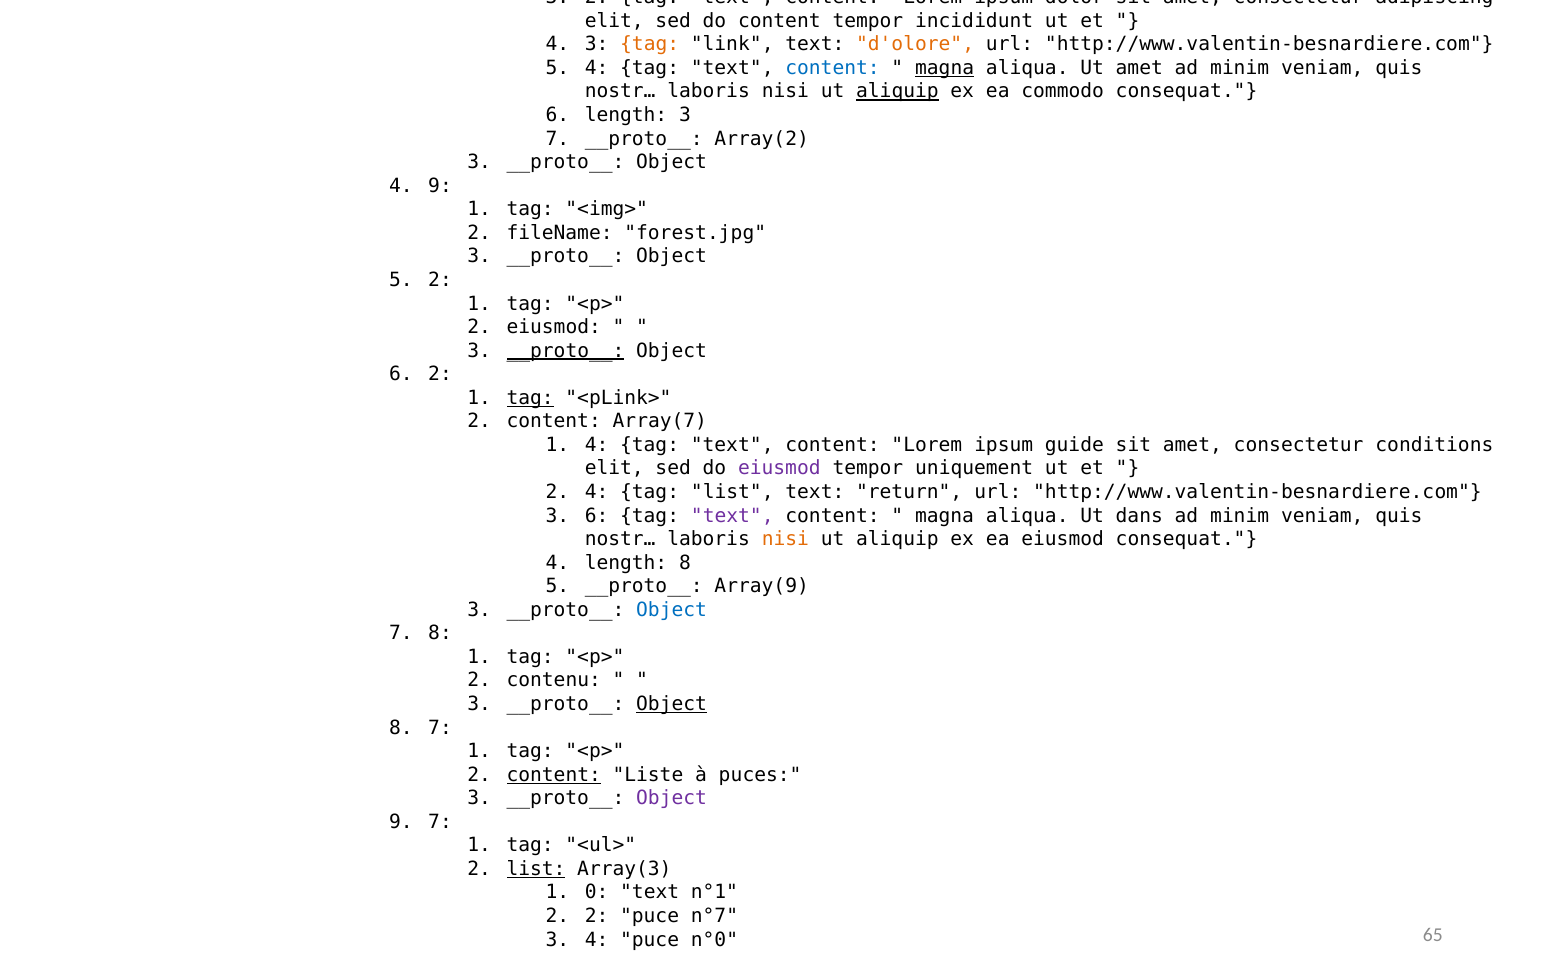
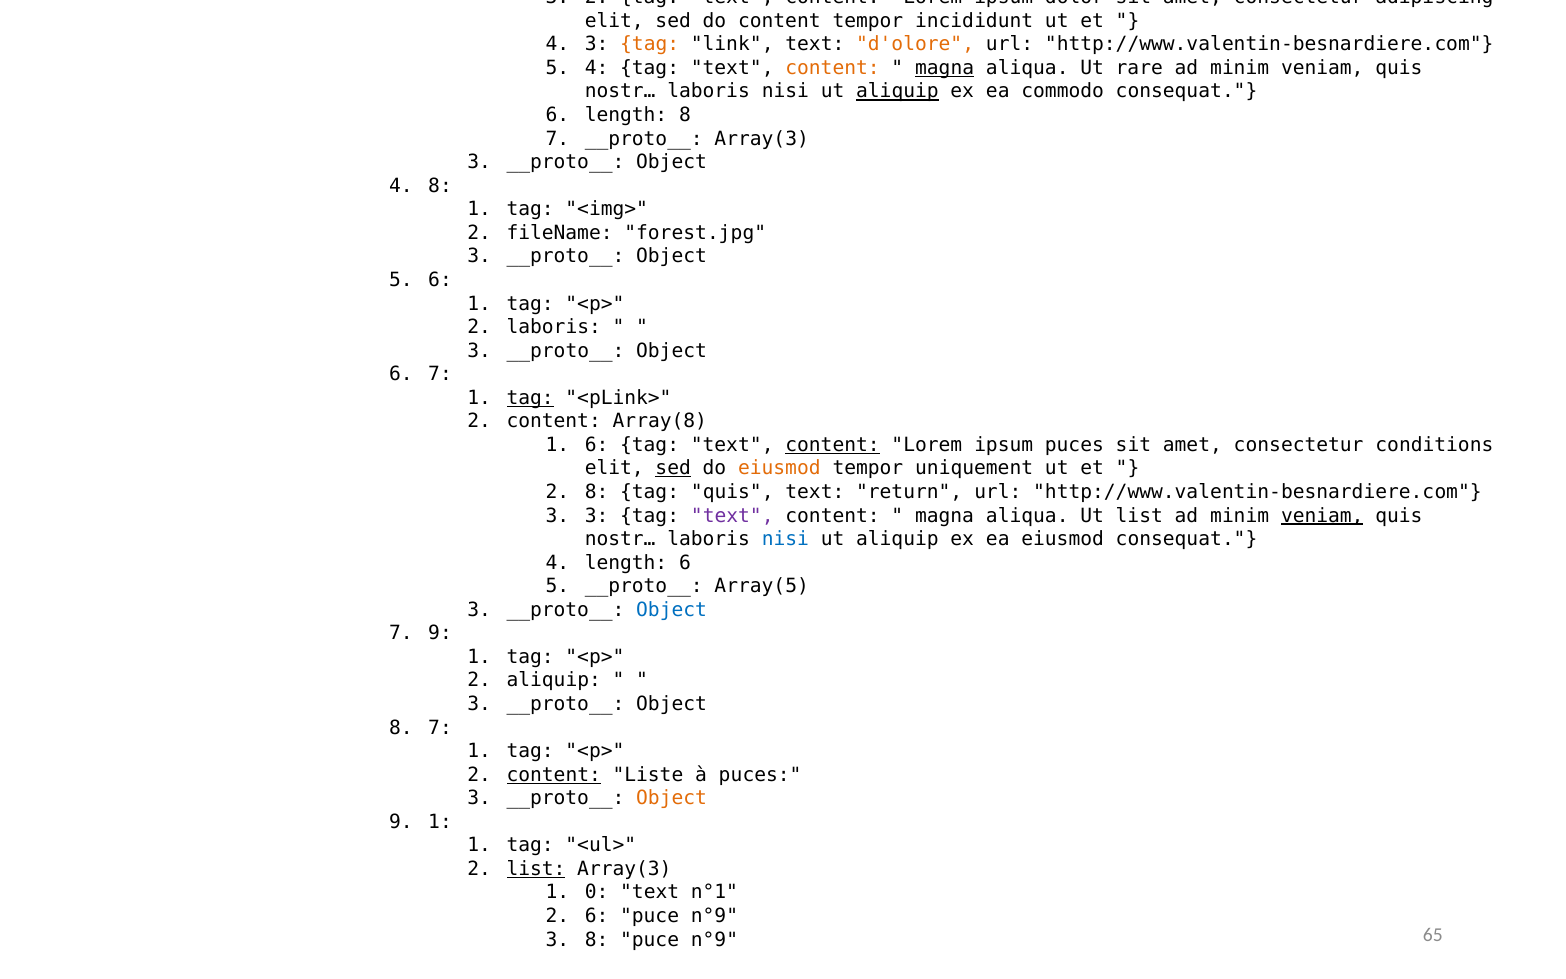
content at (833, 68) colour: blue -> orange
Ut amet: amet -> rare
length 3: 3 -> 8
__proto__ Array(2: Array(2 -> Array(3
4 9: 9 -> 8
5 2: 2 -> 6
2 eiusmod: eiusmod -> laboris
__proto__ at (566, 351) underline: present -> none
6 2: 2 -> 7
Array(7: Array(7 -> Array(8
1 4: 4 -> 6
content at (833, 445) underline: none -> present
ipsum guide: guide -> puces
sed at (673, 468) underline: none -> present
eiusmod at (779, 468) colour: purple -> orange
2 4: 4 -> 8
tag list: list -> quis
3 6: 6 -> 3
Ut dans: dans -> list
veniam at (1322, 515) underline: none -> present
nisi at (785, 539) colour: orange -> blue
length 8: 8 -> 6
__proto__ Array(9: Array(9 -> Array(5
7 8: 8 -> 9
2 contenu: contenu -> aliquip
Object at (672, 704) underline: present -> none
Object at (672, 798) colour: purple -> orange
7 at (440, 822): 7 -> 1
2 2: 2 -> 6
n°7 at (715, 916): n°7 -> n°9
3 4: 4 -> 8
n°0 at (715, 939): n°0 -> n°9
